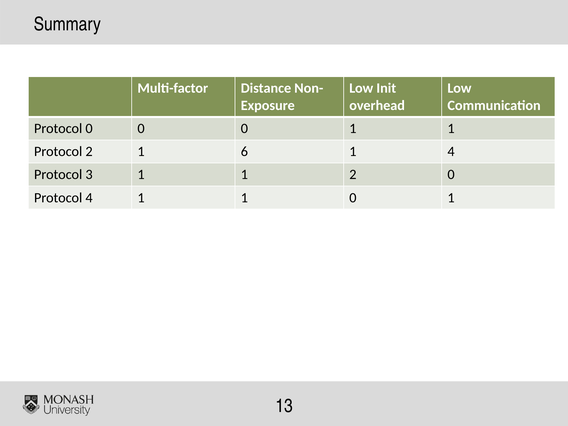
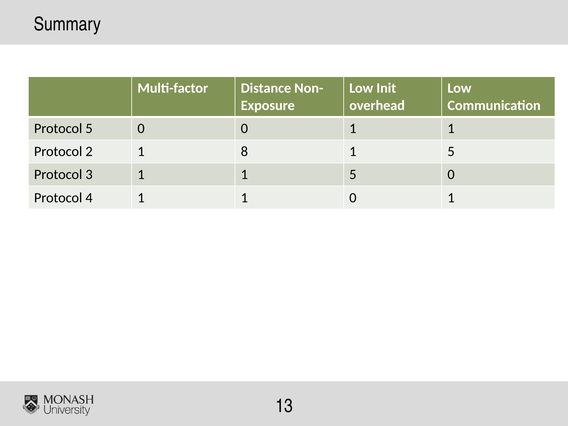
Protocol 0: 0 -> 5
6: 6 -> 8
4 at (451, 152): 4 -> 5
1 1 2: 2 -> 5
